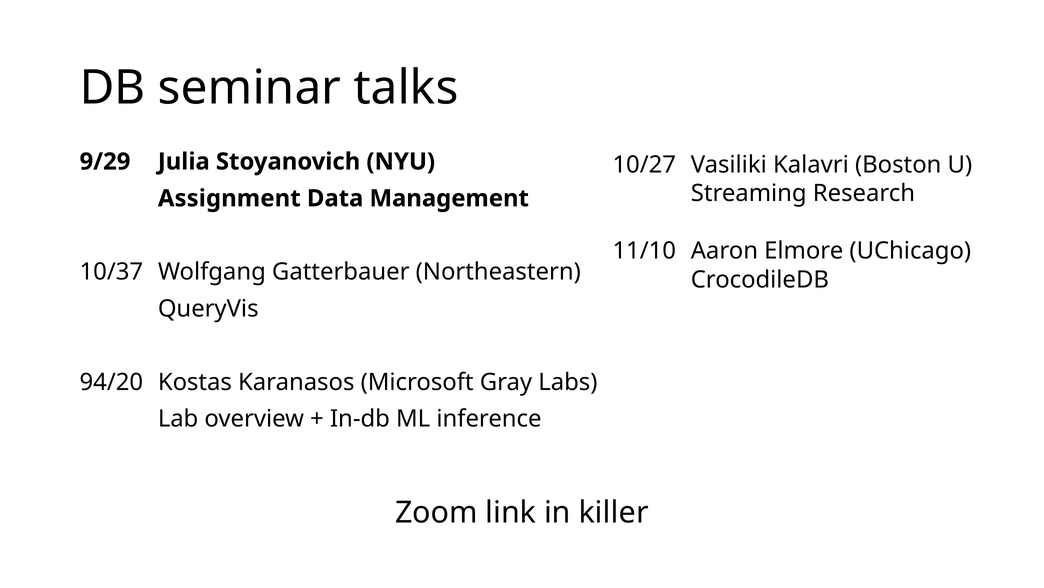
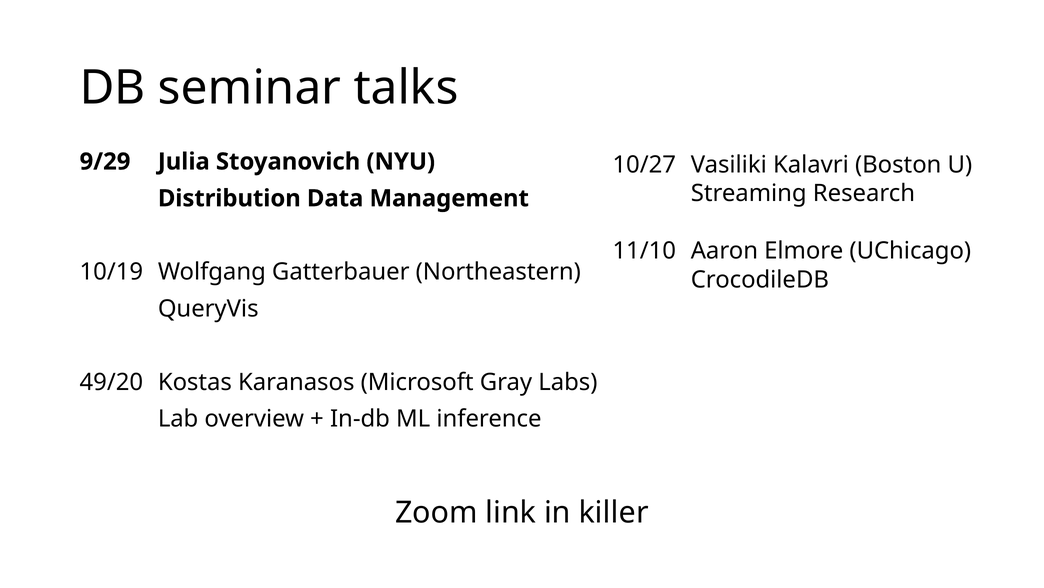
Assignment: Assignment -> Distribution
10/37: 10/37 -> 10/19
94/20: 94/20 -> 49/20
